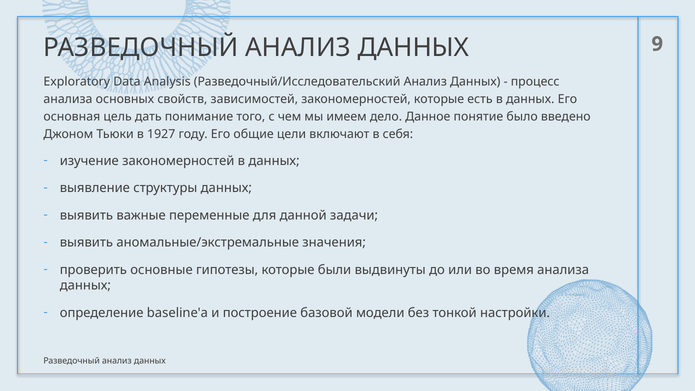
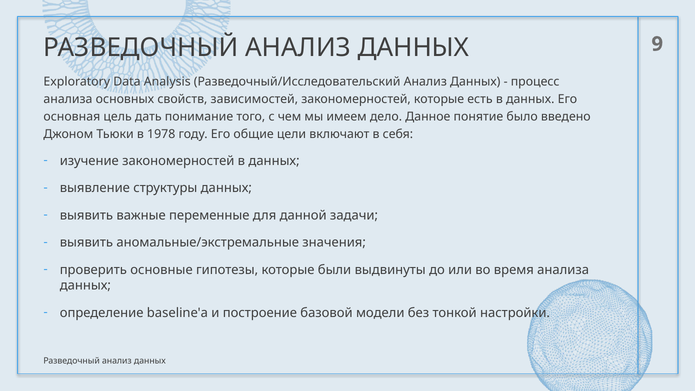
1927: 1927 -> 1978
